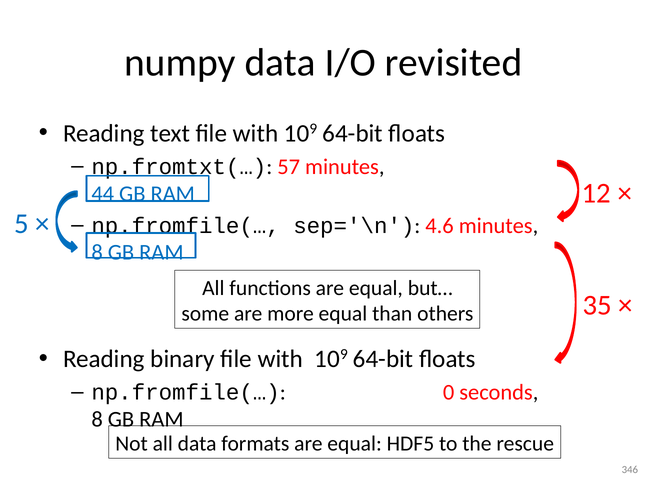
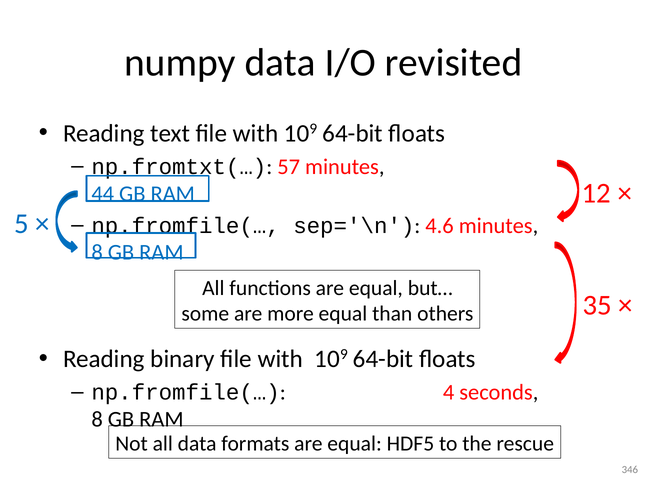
0: 0 -> 4
